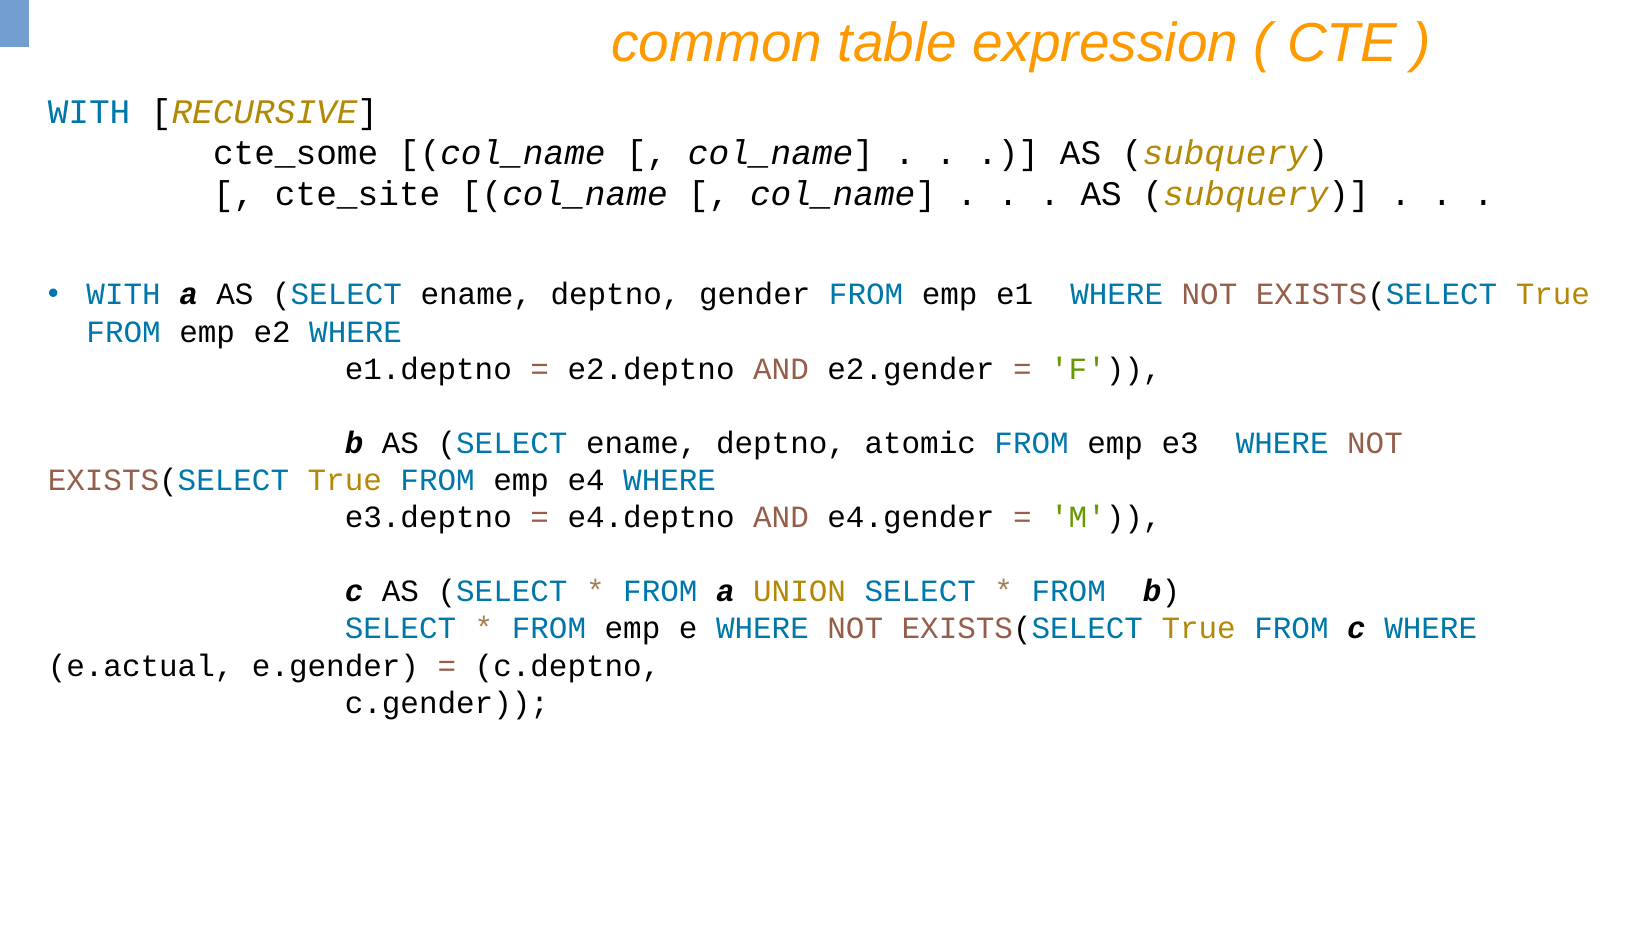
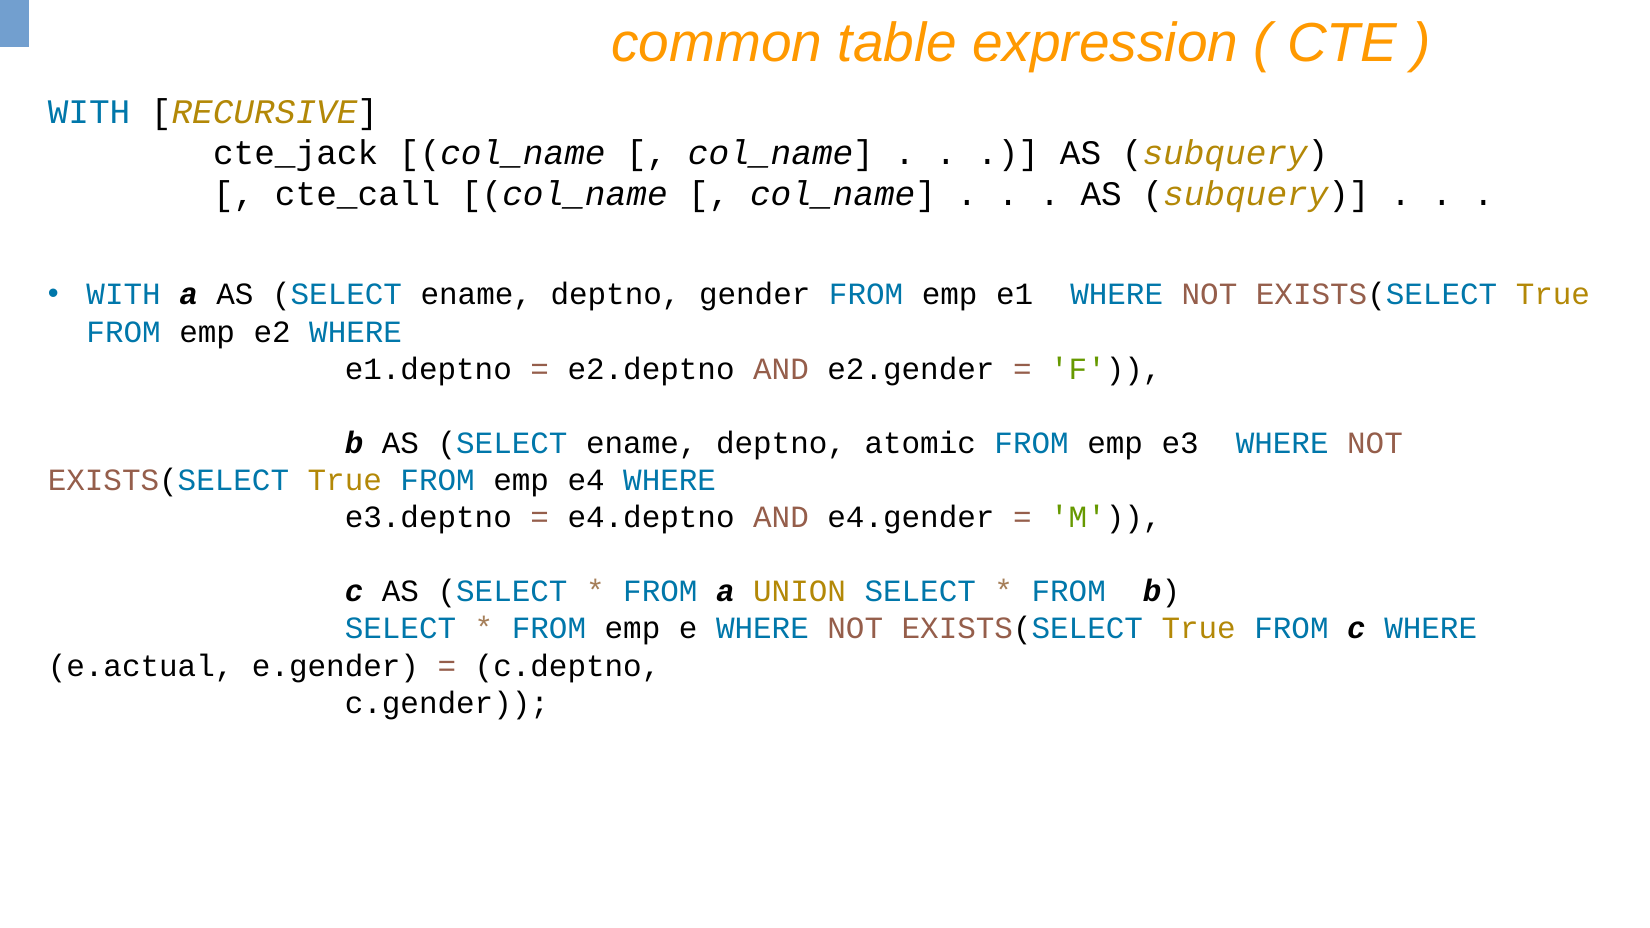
cte_some: cte_some -> cte_jack
cte_site: cte_site -> cte_call
